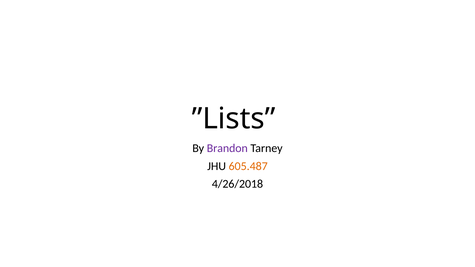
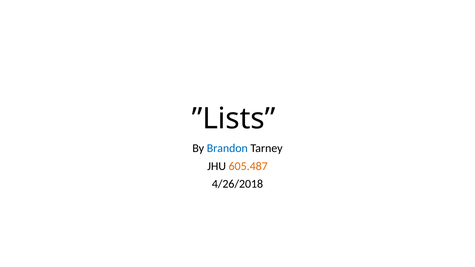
Brandon colour: purple -> blue
